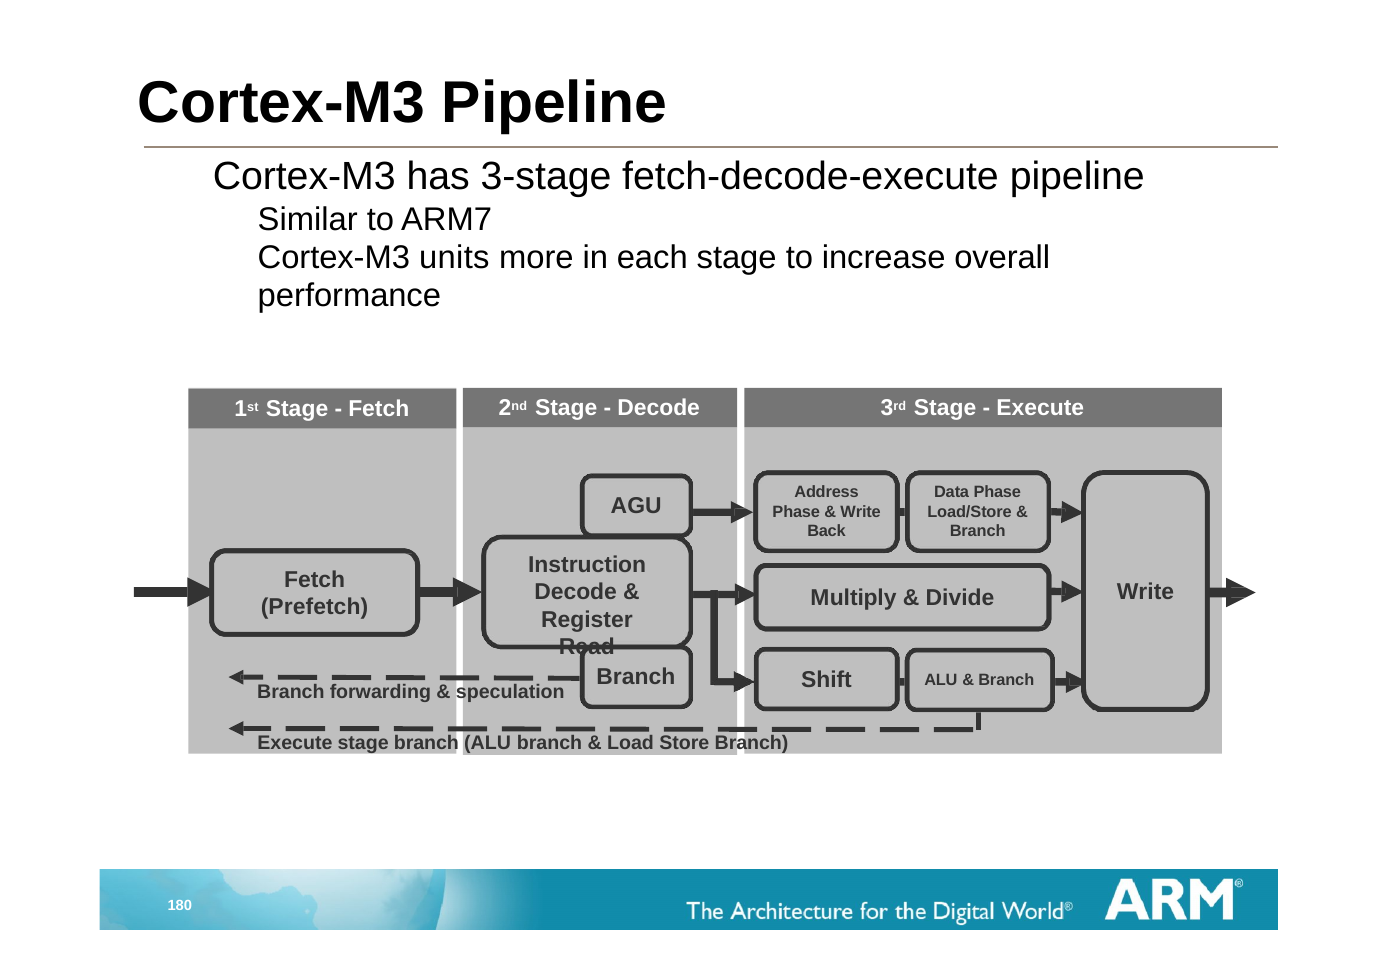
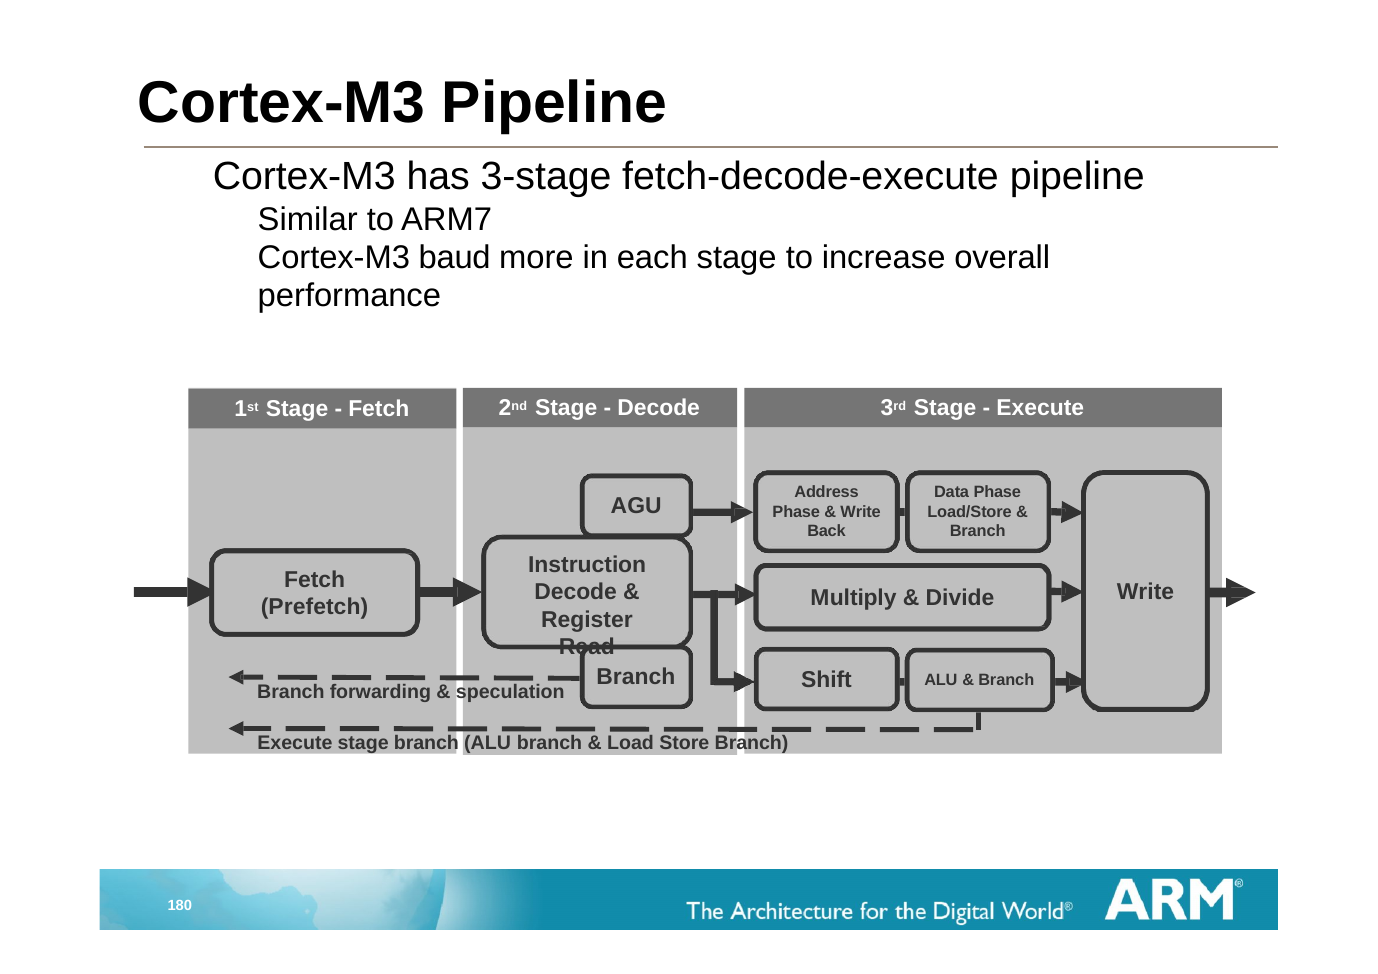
units: units -> baud
